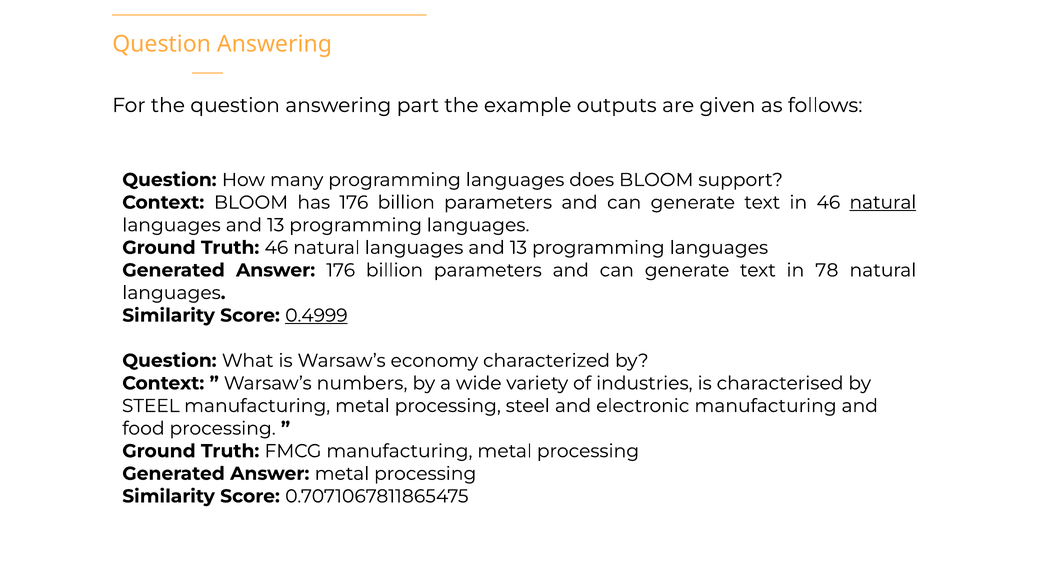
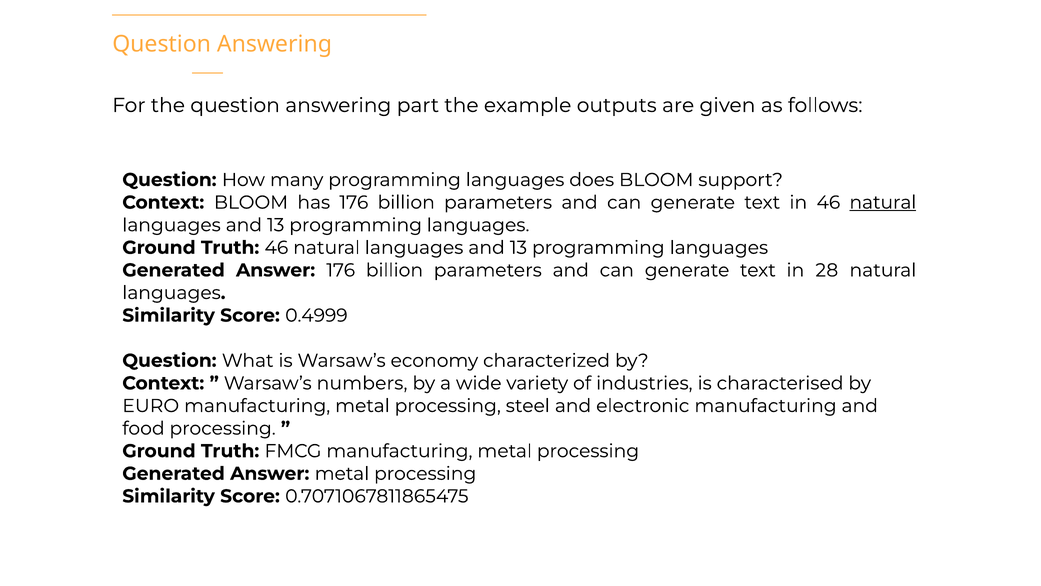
78: 78 -> 28
0.4999 underline: present -> none
STEEL at (151, 406): STEEL -> EURO
